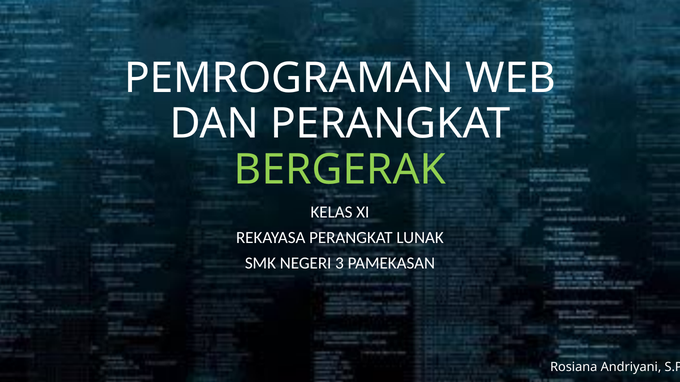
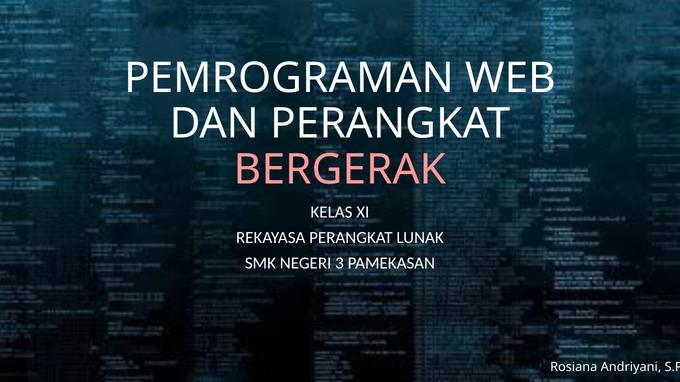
BERGERAK colour: light green -> pink
